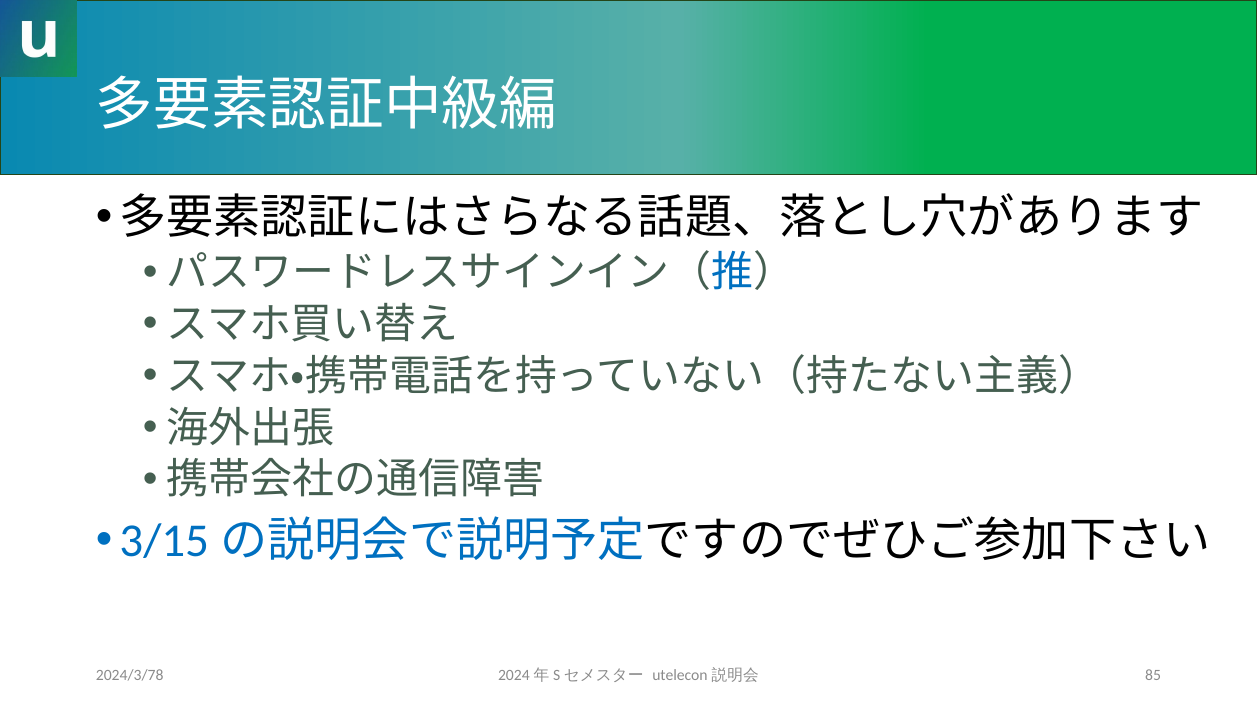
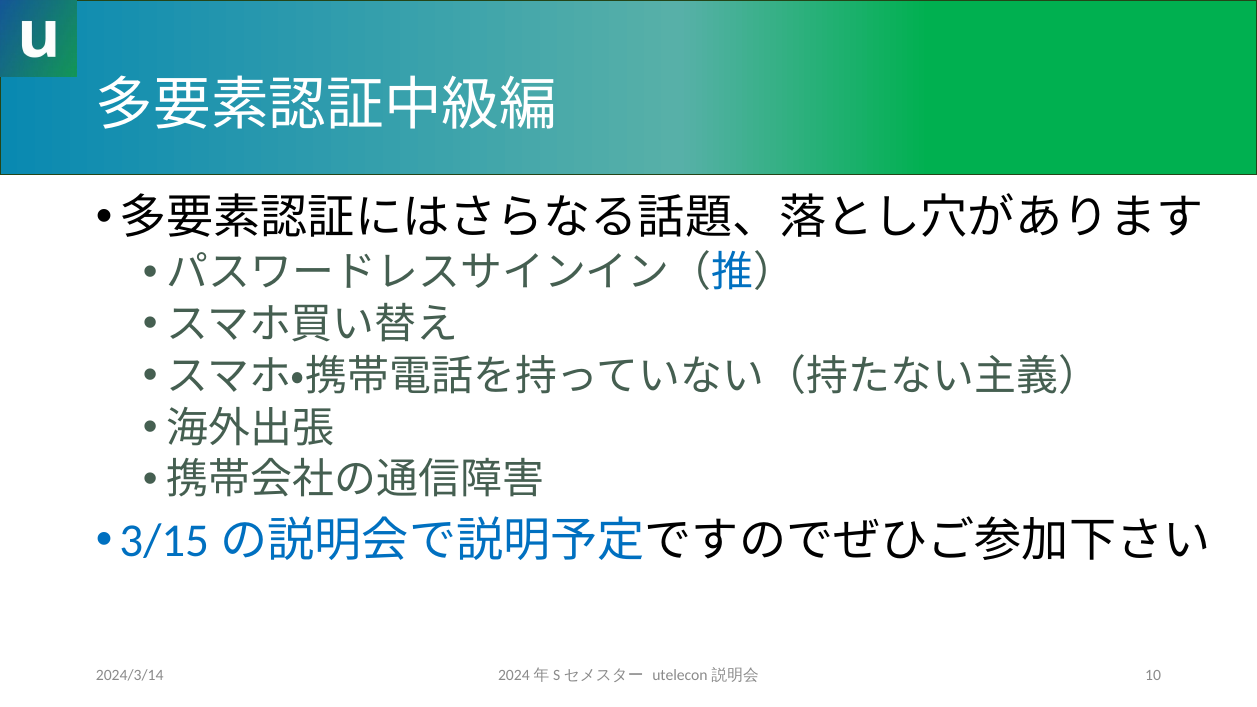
2024/3/78: 2024/3/78 -> 2024/3/14
85: 85 -> 10
